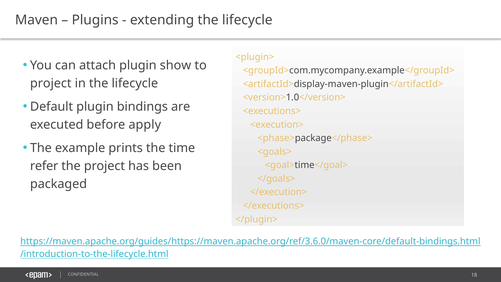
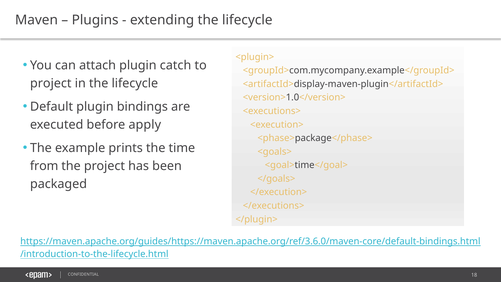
show: show -> catch
refer: refer -> from
